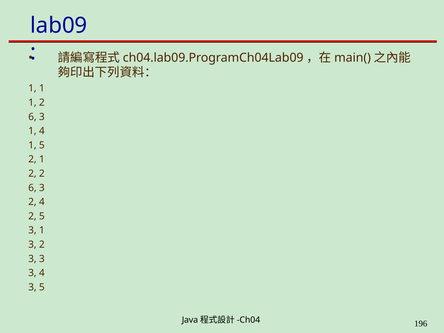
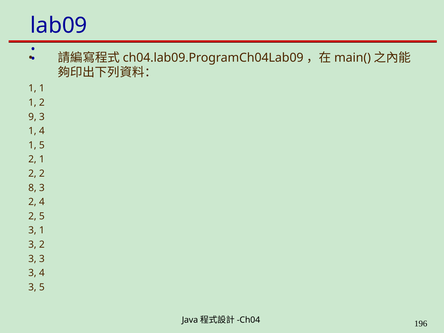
6 at (32, 117): 6 -> 9
6 at (32, 188): 6 -> 8
